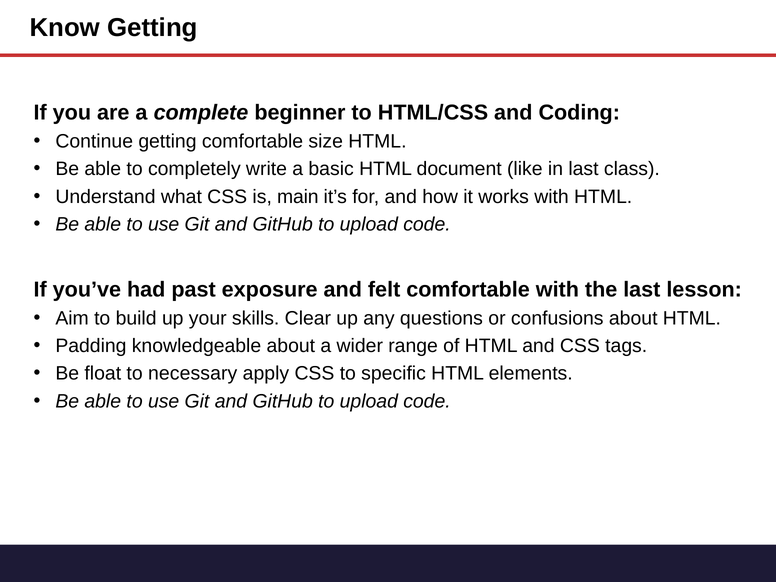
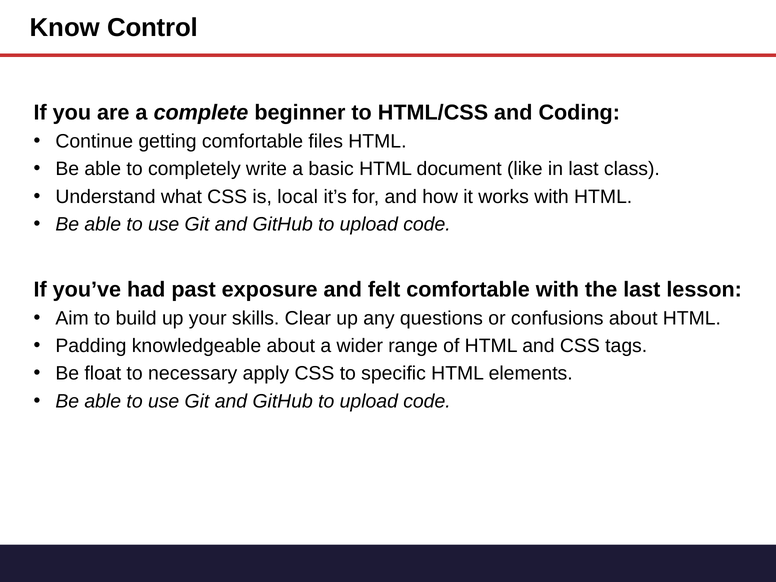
Know Getting: Getting -> Control
size: size -> files
main: main -> local
